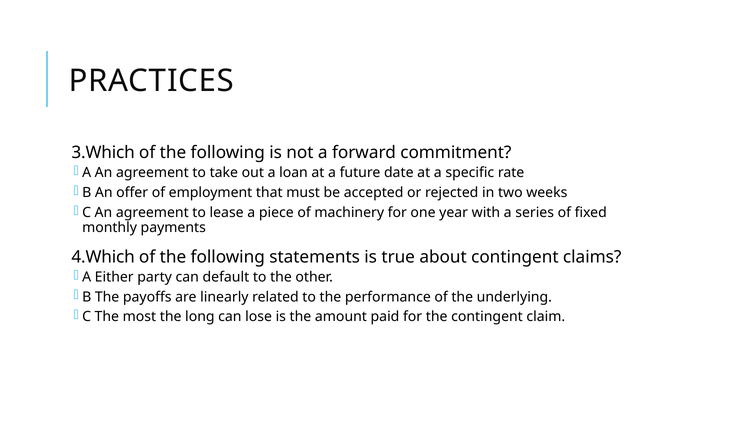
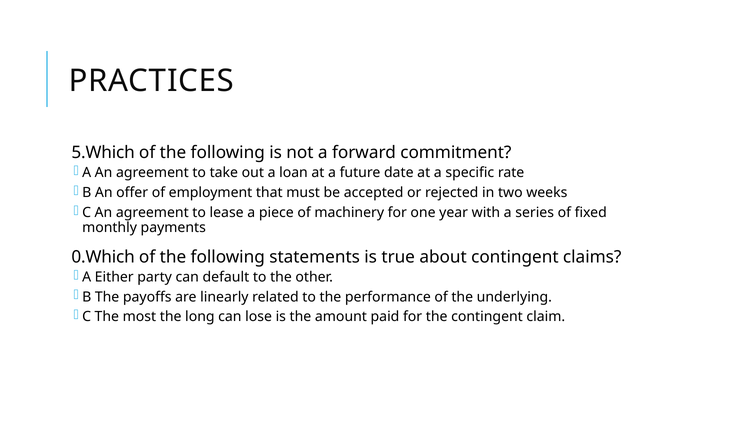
3.Which: 3.Which -> 5.Which
4.Which: 4.Which -> 0.Which
